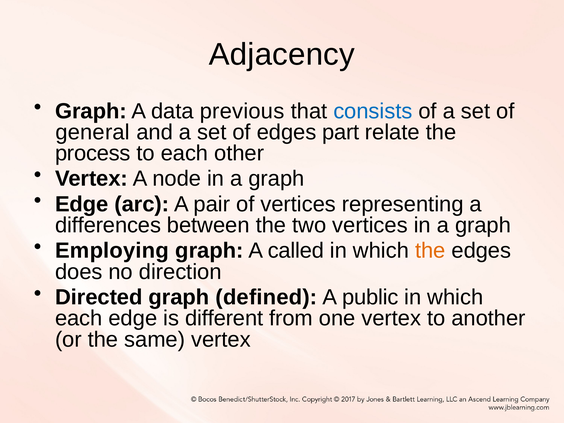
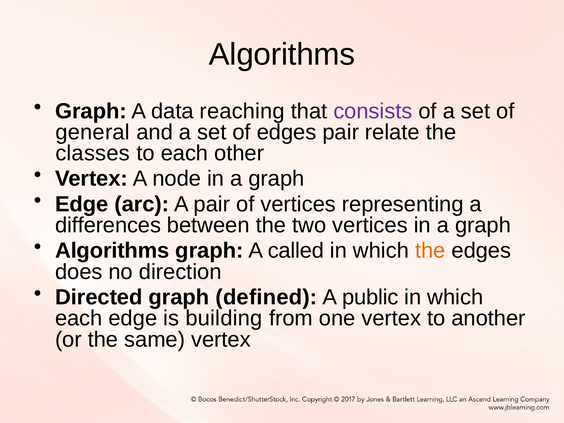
Adjacency at (282, 54): Adjacency -> Algorithms
previous: previous -> reaching
consists colour: blue -> purple
edges part: part -> pair
process: process -> classes
Employing at (112, 251): Employing -> Algorithms
different: different -> building
